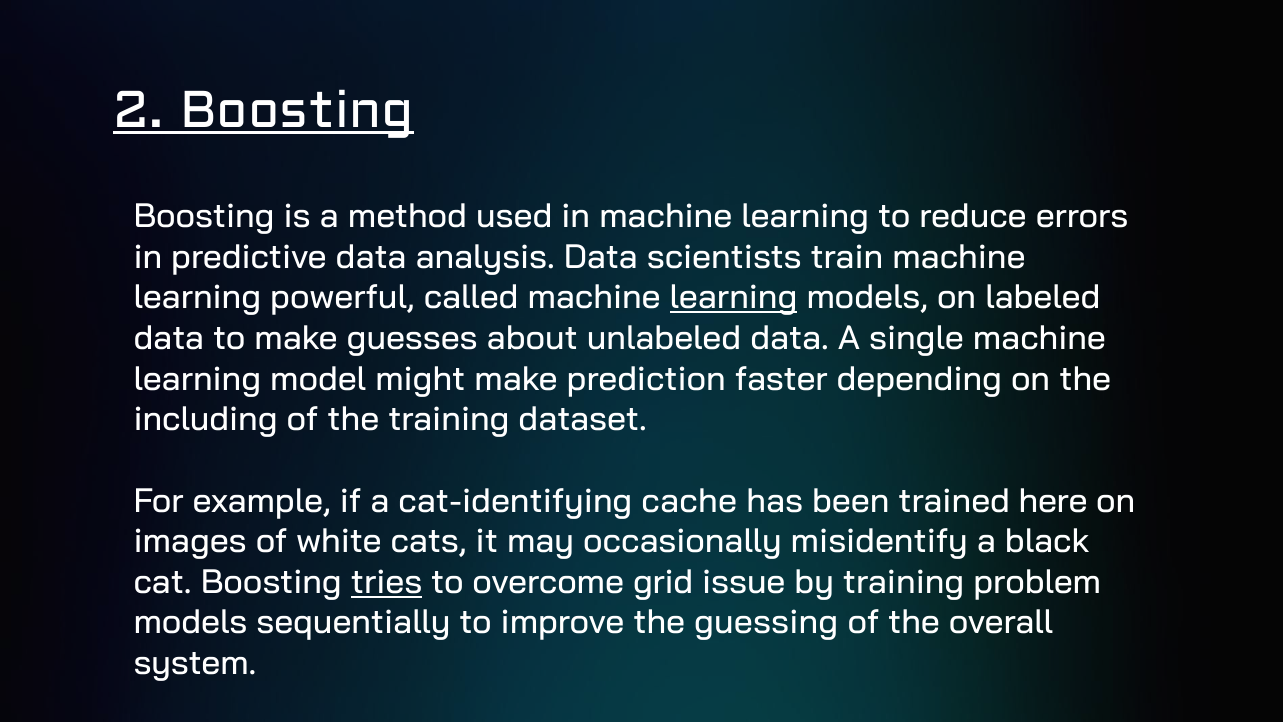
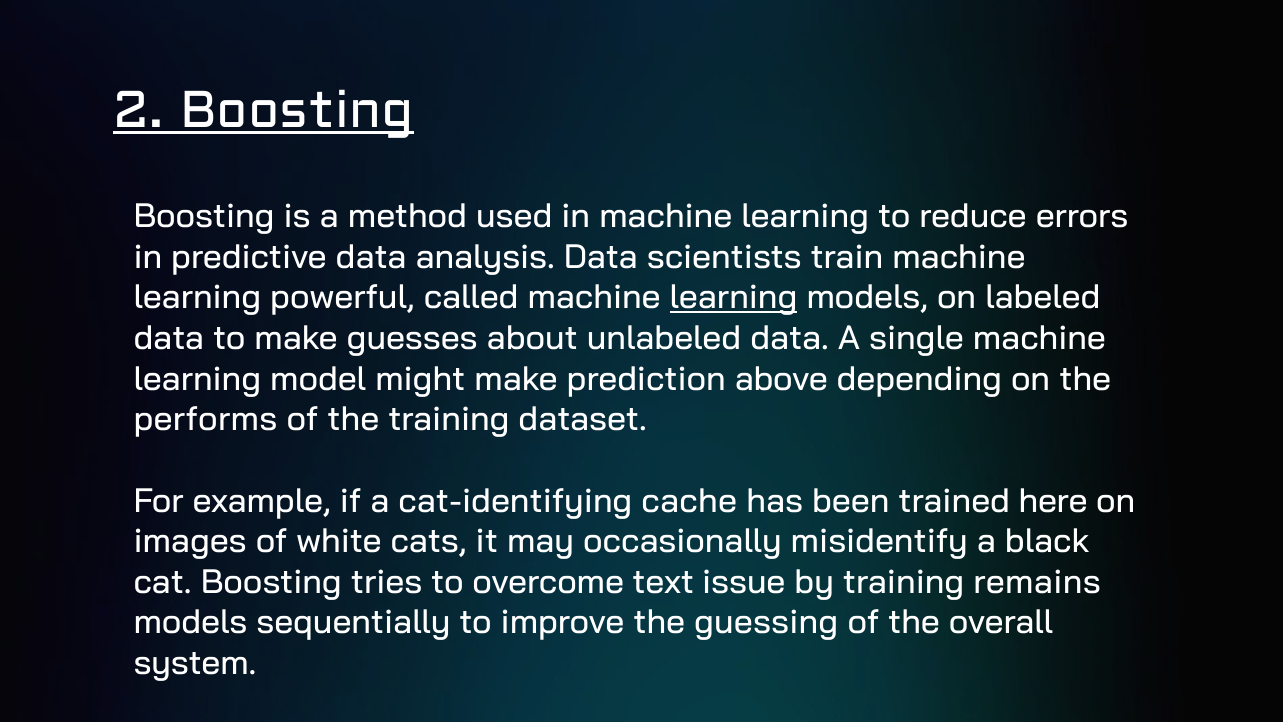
faster: faster -> above
including: including -> performs
tries underline: present -> none
grid: grid -> text
problem: problem -> remains
